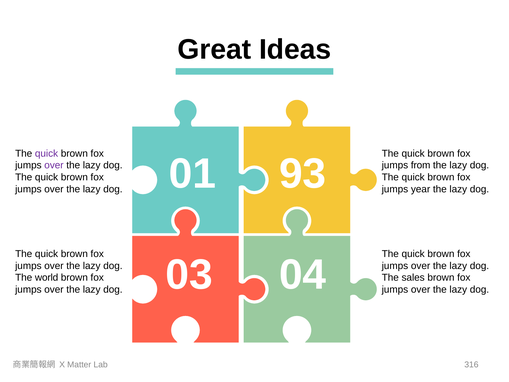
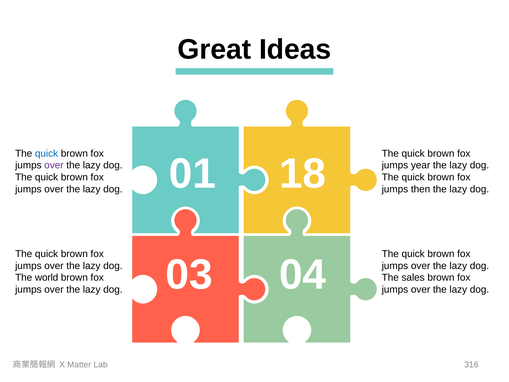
quick at (47, 153) colour: purple -> blue
from: from -> year
93: 93 -> 18
year: year -> then
